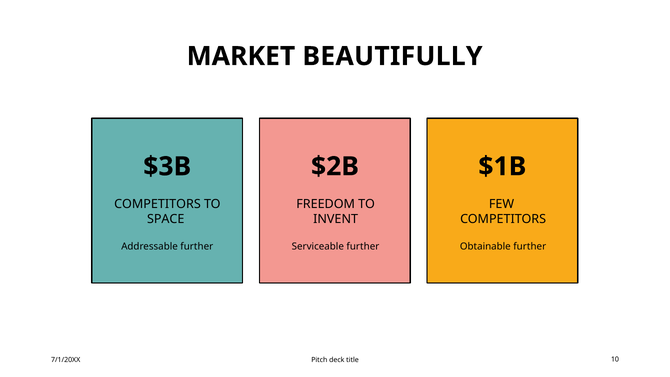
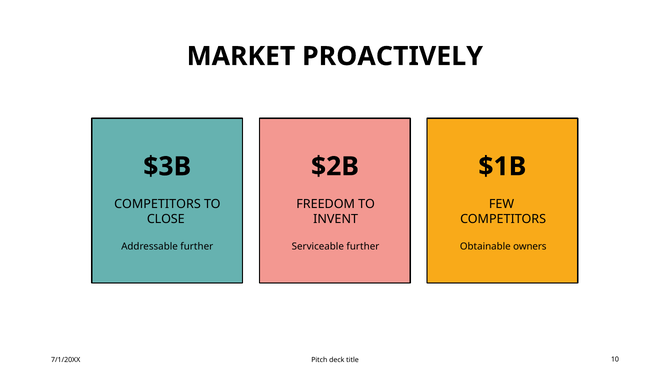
BEAUTIFULLY: BEAUTIFULLY -> PROACTIVELY
SPACE: SPACE -> CLOSE
Obtainable further: further -> owners
